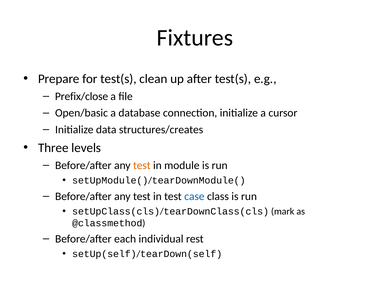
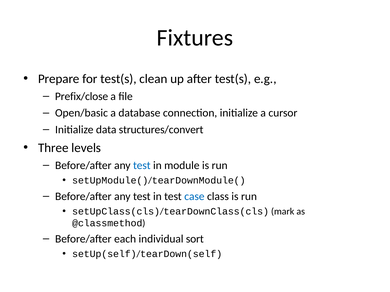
structures/creates: structures/creates -> structures/convert
test at (142, 166) colour: orange -> blue
rest: rest -> sort
